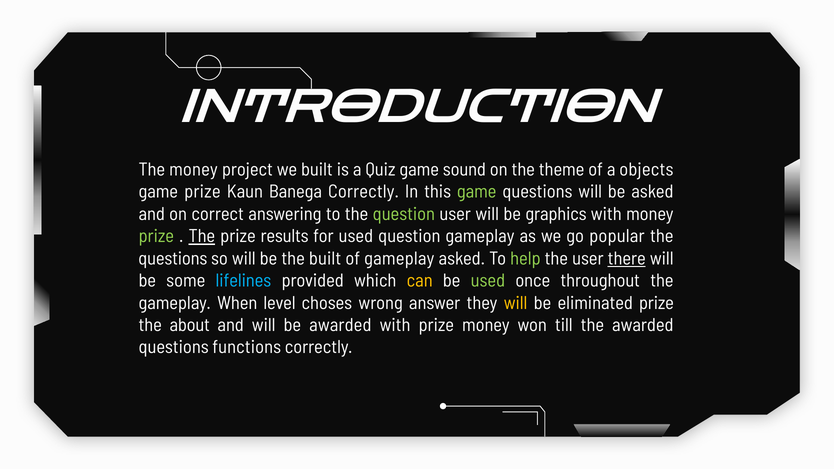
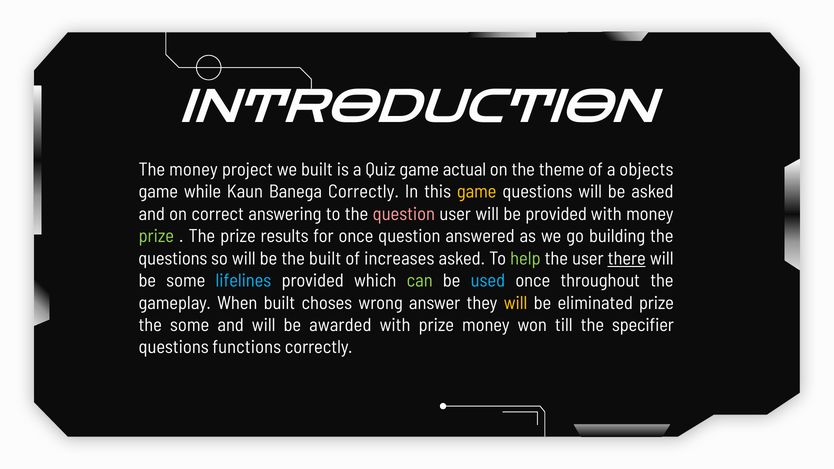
sound: sound -> actual
game prize: prize -> while
game at (477, 192) colour: light green -> yellow
question at (404, 214) colour: light green -> pink
be graphics: graphics -> provided
The at (202, 236) underline: present -> none
for used: used -> once
question gameplay: gameplay -> answered
popular: popular -> building
of gameplay: gameplay -> increases
can colour: yellow -> light green
used at (488, 281) colour: light green -> light blue
When level: level -> built
the about: about -> some
the awarded: awarded -> specifier
